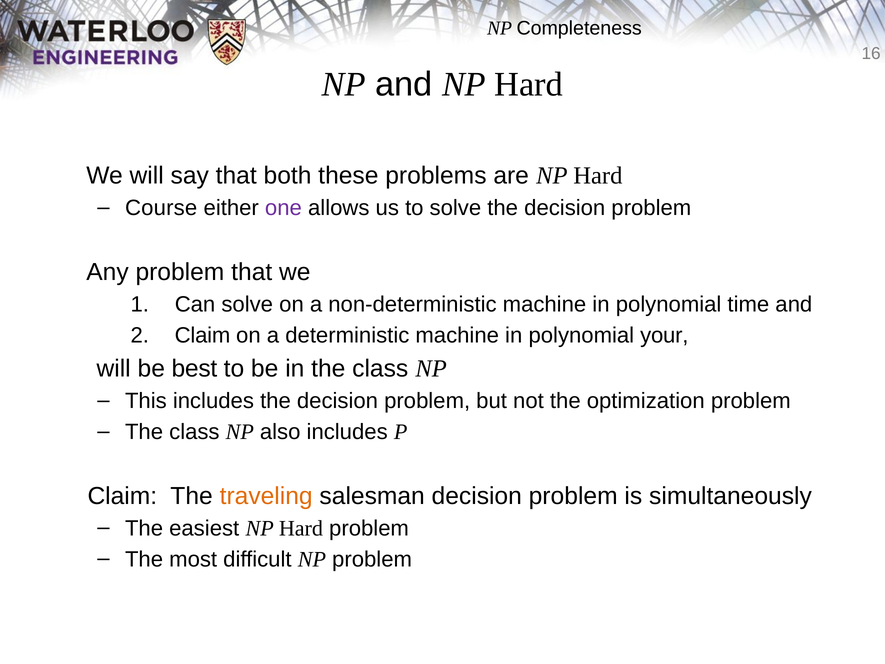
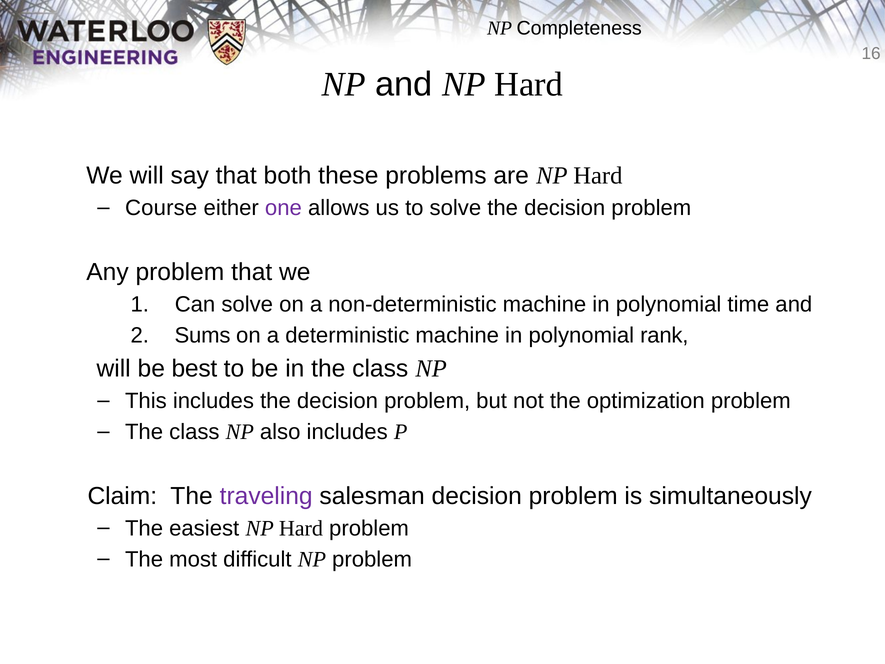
Claim at (203, 335): Claim -> Sums
your: your -> rank
traveling colour: orange -> purple
